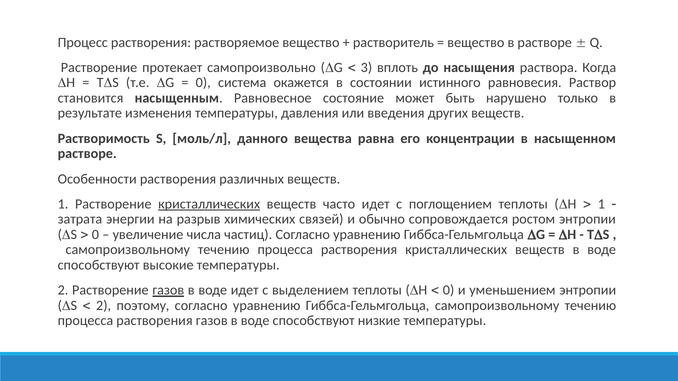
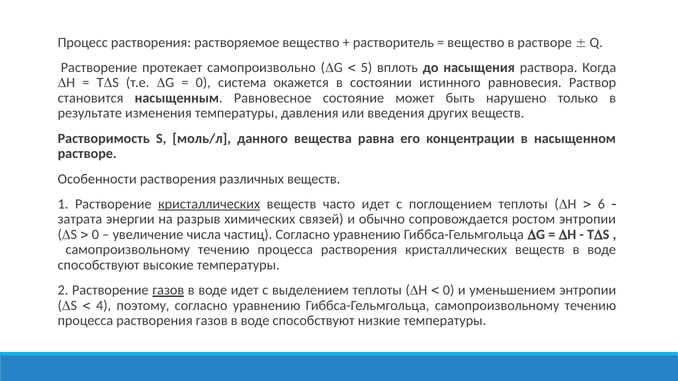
3: 3 -> 5
1 at (601, 204): 1 -> 6
2 at (104, 306): 2 -> 4
